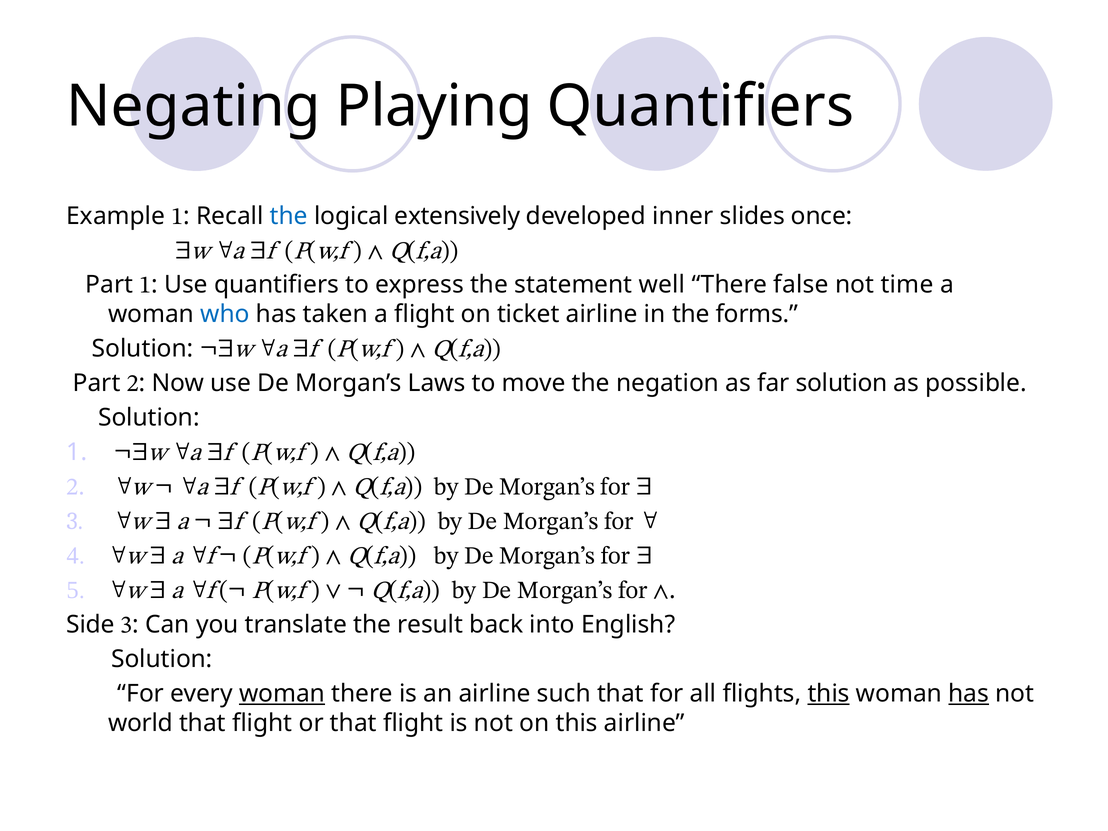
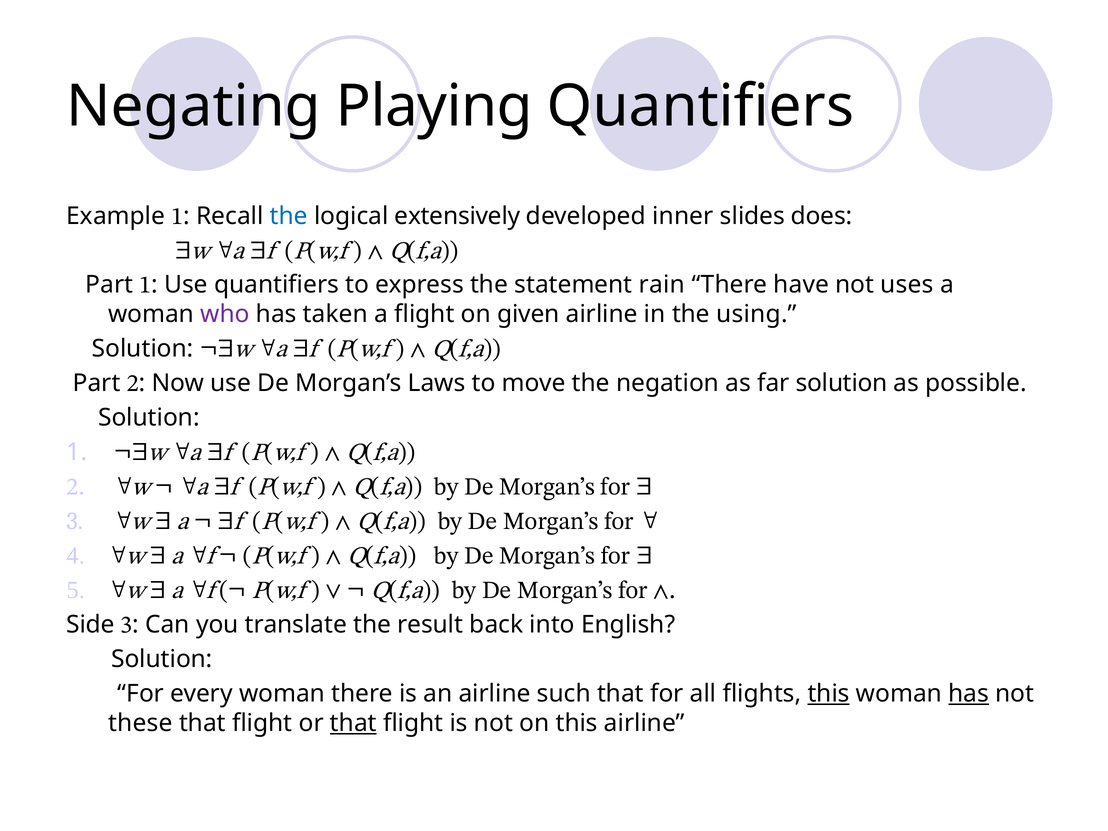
once: once -> does
well: well -> rain
false: false -> have
time: time -> uses
who colour: blue -> purple
ticket: ticket -> given
forms: forms -> using
woman at (282, 693) underline: present -> none
world: world -> these
that at (353, 723) underline: none -> present
